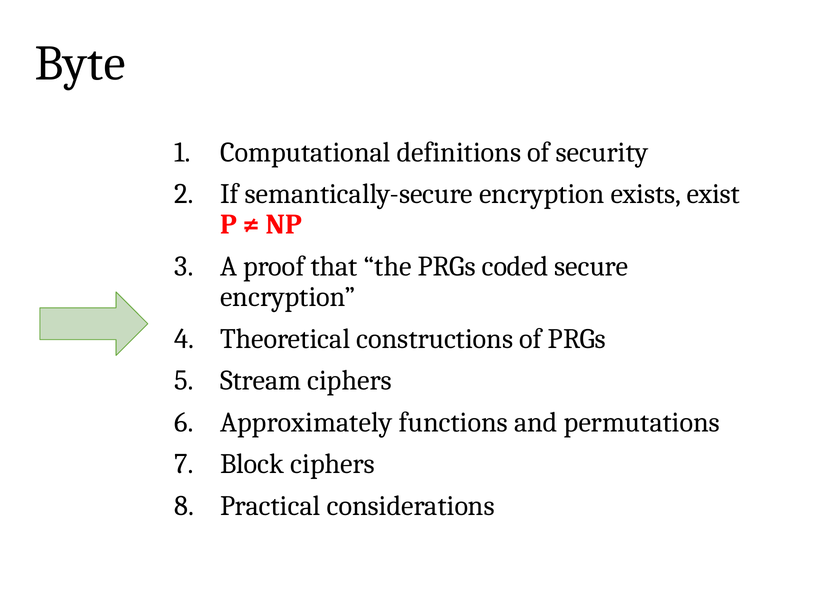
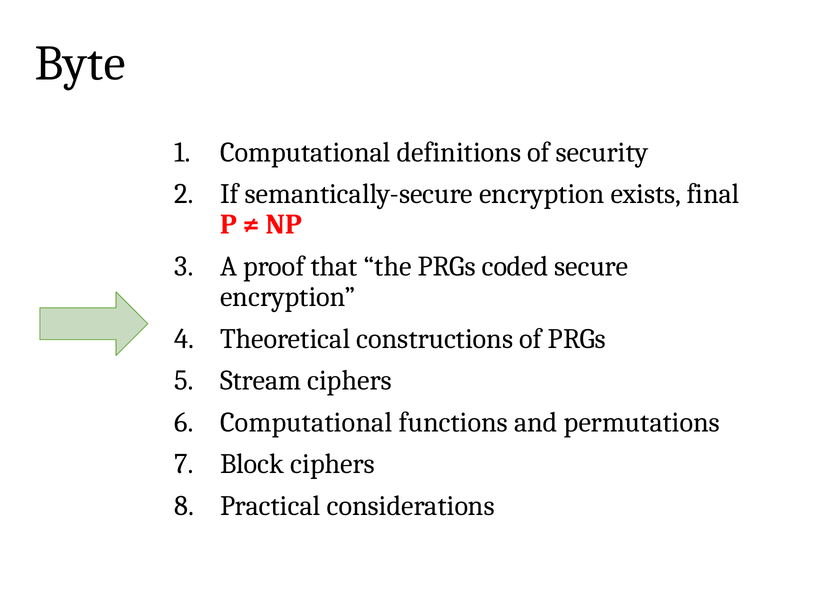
exist: exist -> final
Approximately at (306, 422): Approximately -> Computational
